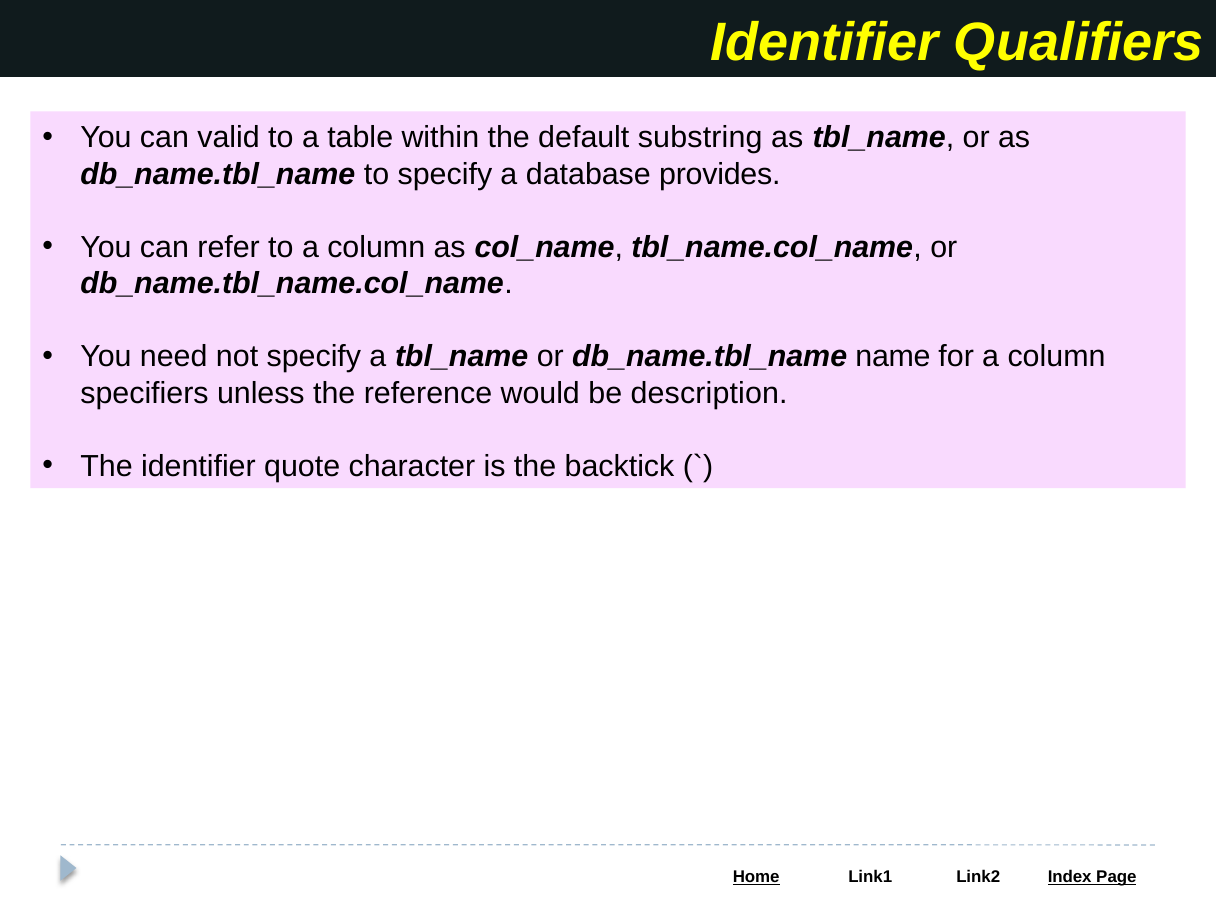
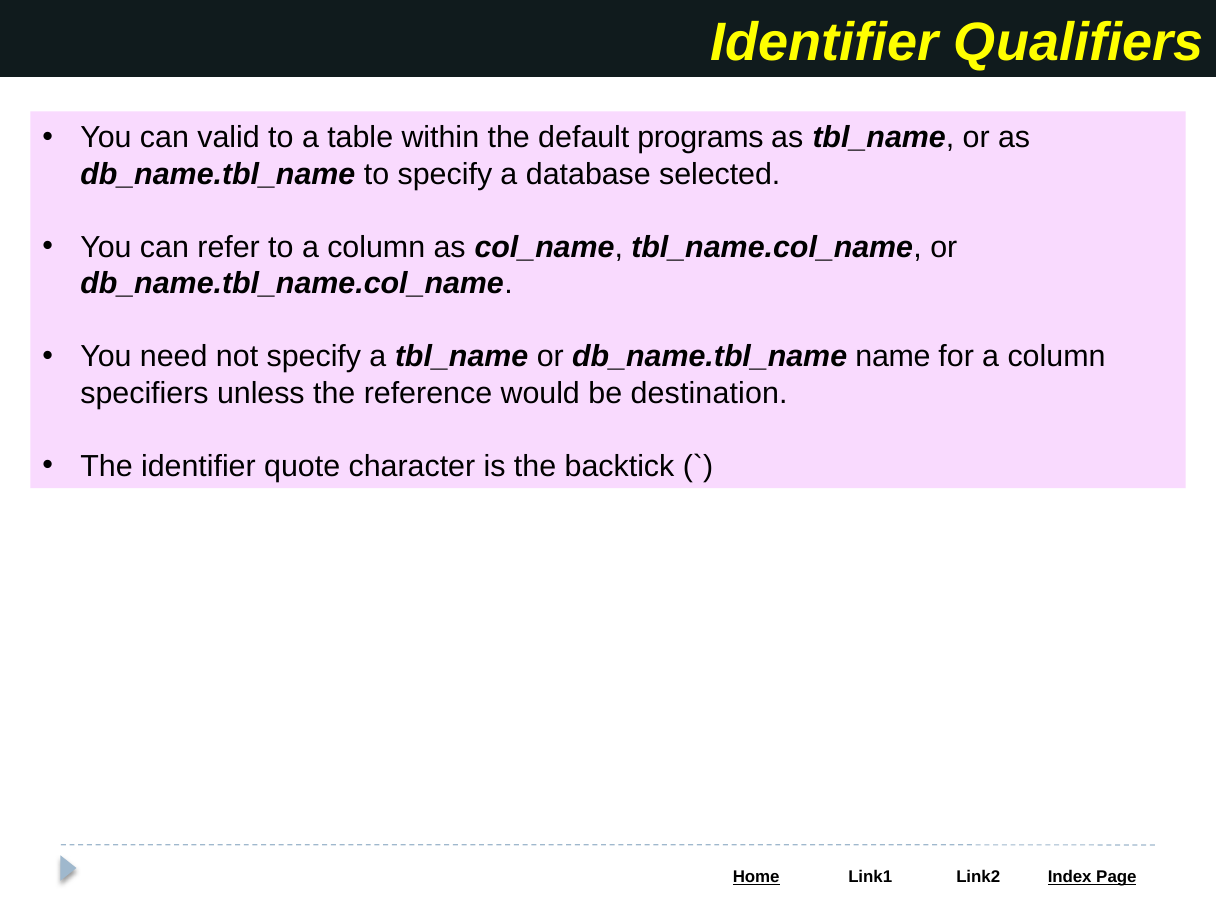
substring: substring -> programs
provides: provides -> selected
description: description -> destination
